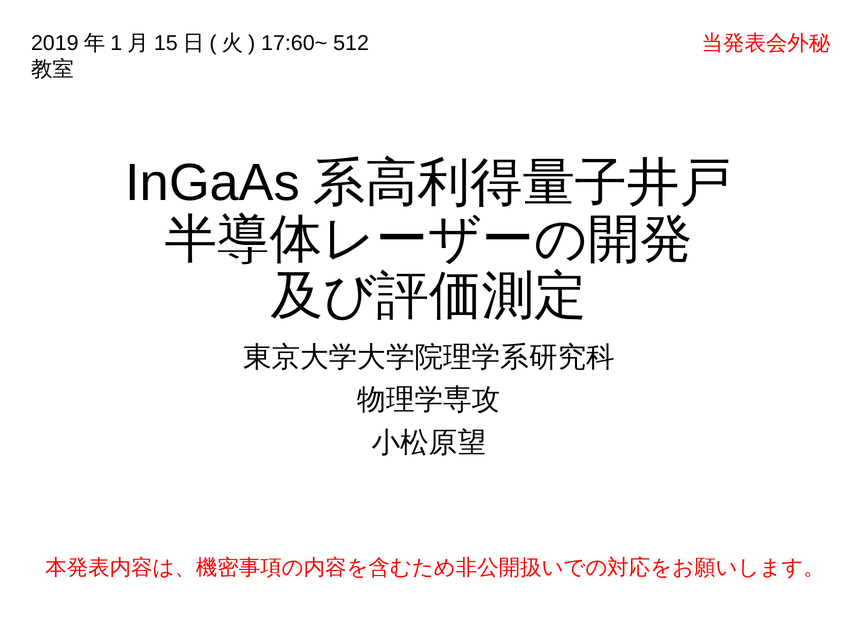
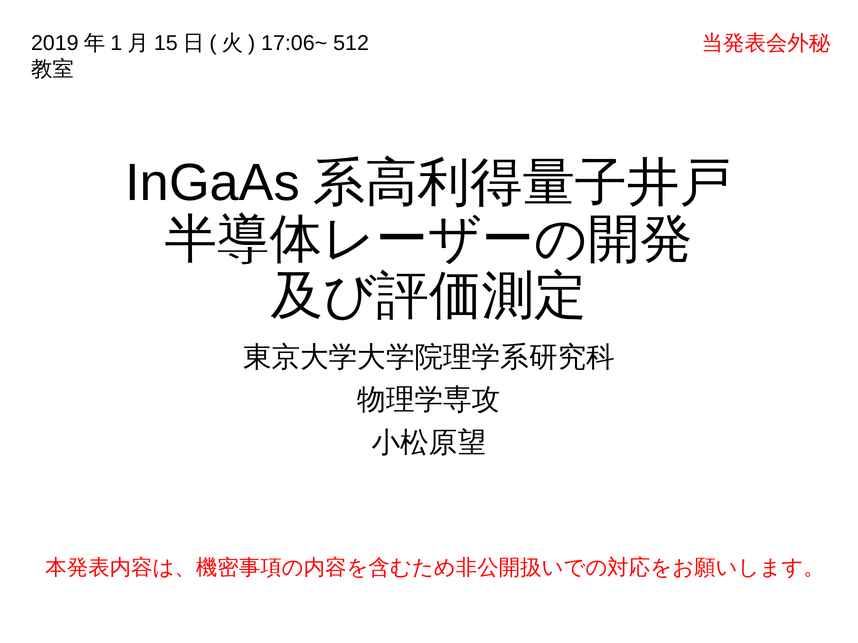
17:60~: 17:60~ -> 17:06~
